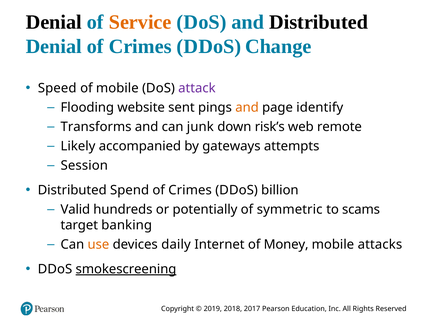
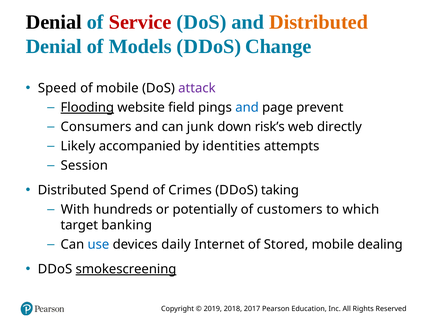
Service colour: orange -> red
Distributed at (319, 22) colour: black -> orange
Denial of Crimes: Crimes -> Models
Flooding underline: none -> present
sent: sent -> field
and at (247, 107) colour: orange -> blue
identify: identify -> prevent
Transforms: Transforms -> Consumers
remote: remote -> directly
gateways: gateways -> identities
billion: billion -> taking
Valid: Valid -> With
symmetric: symmetric -> customers
scams: scams -> which
use colour: orange -> blue
Money: Money -> Stored
attacks: attacks -> dealing
